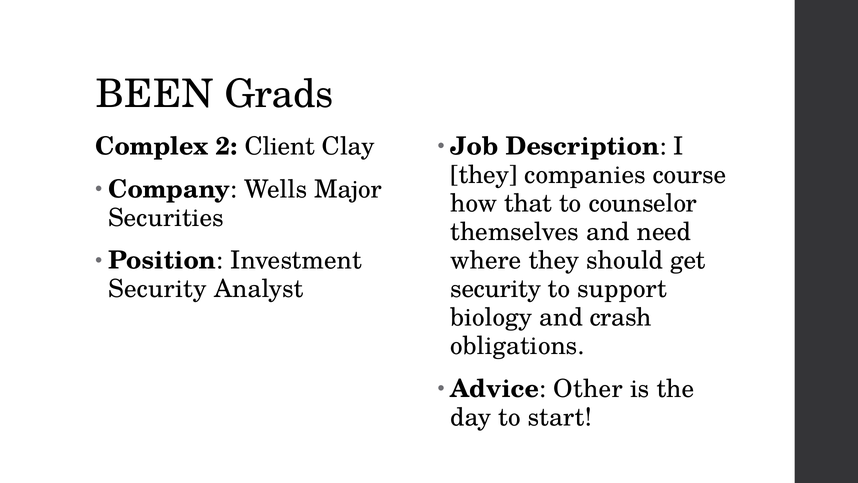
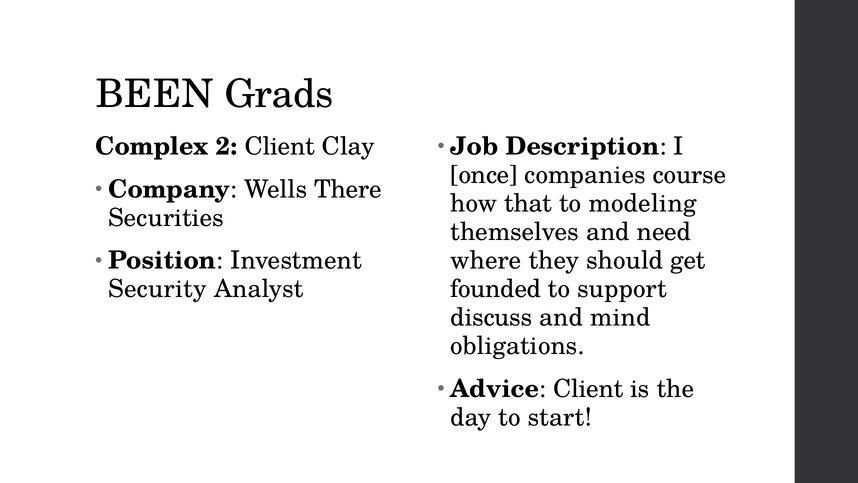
they at (484, 175): they -> once
Major: Major -> There
counselor: counselor -> modeling
security at (496, 289): security -> founded
biology: biology -> discuss
crash: crash -> mind
Advice Other: Other -> Client
